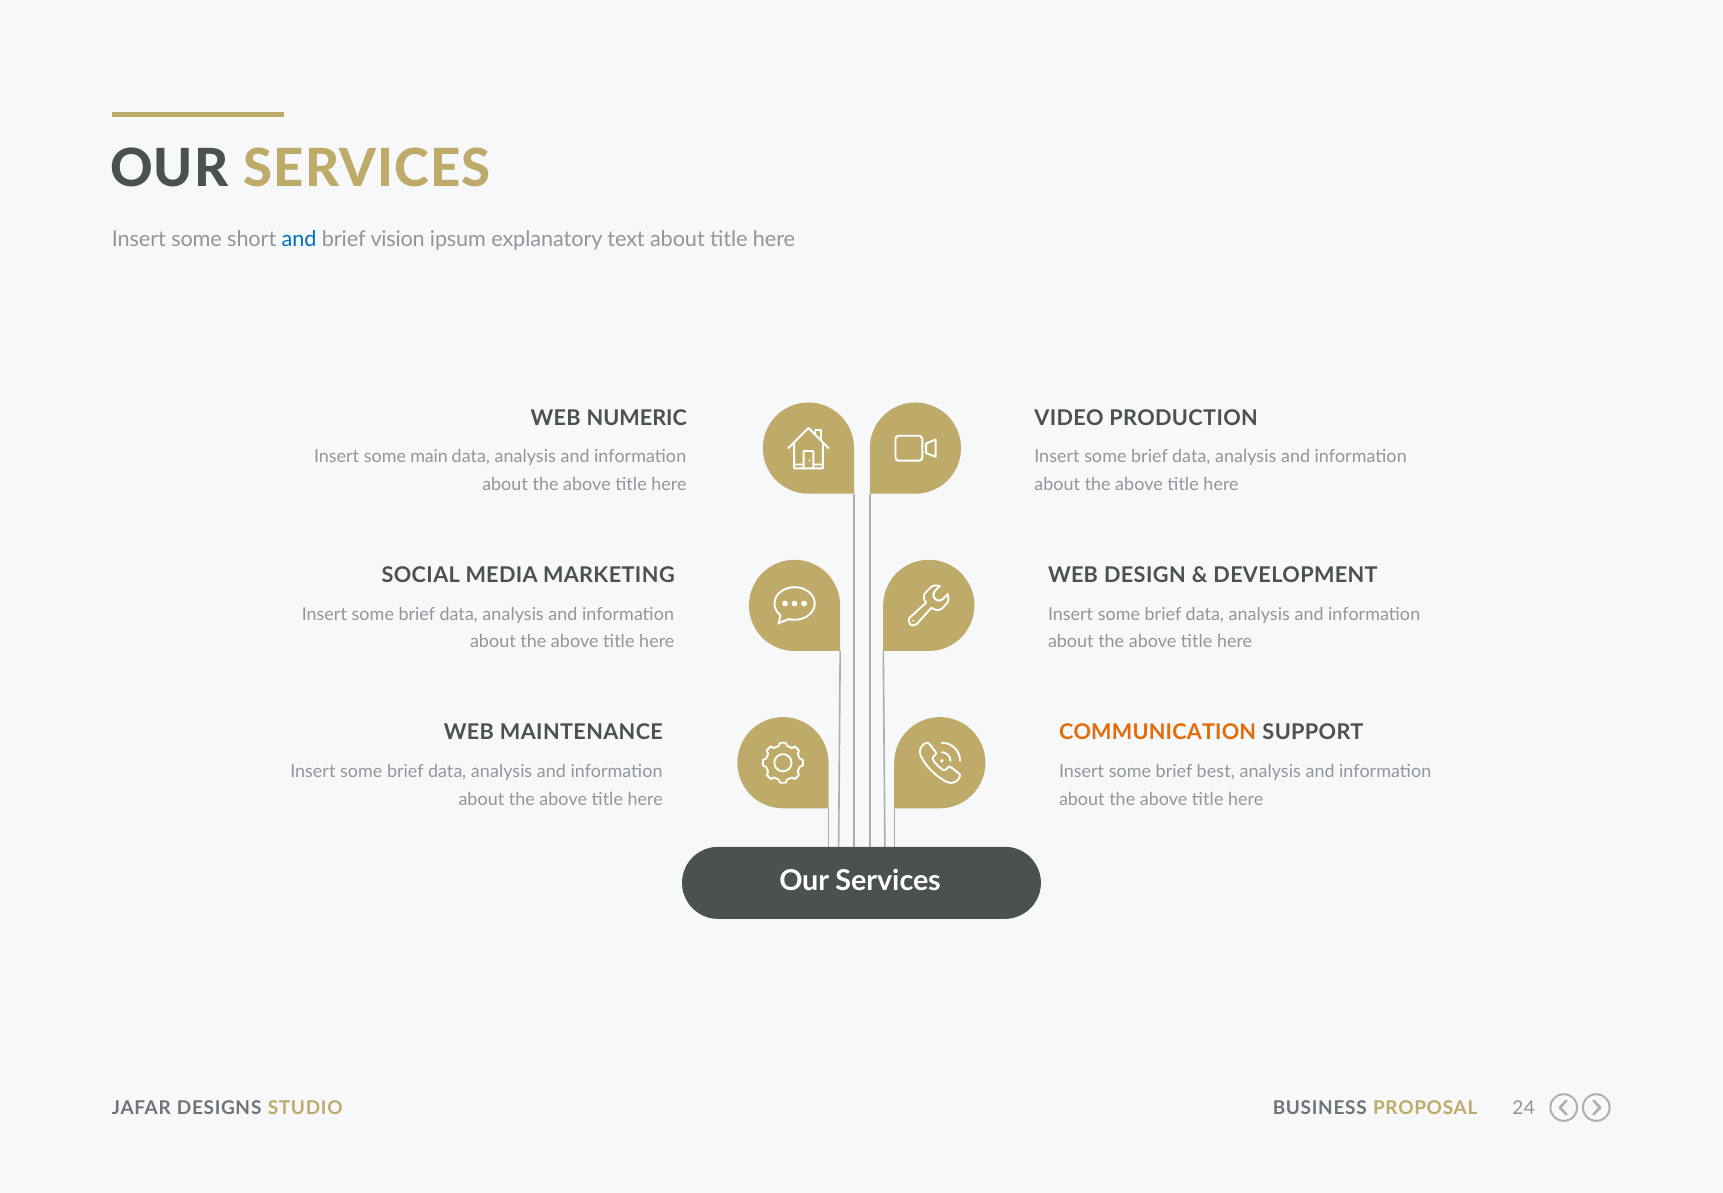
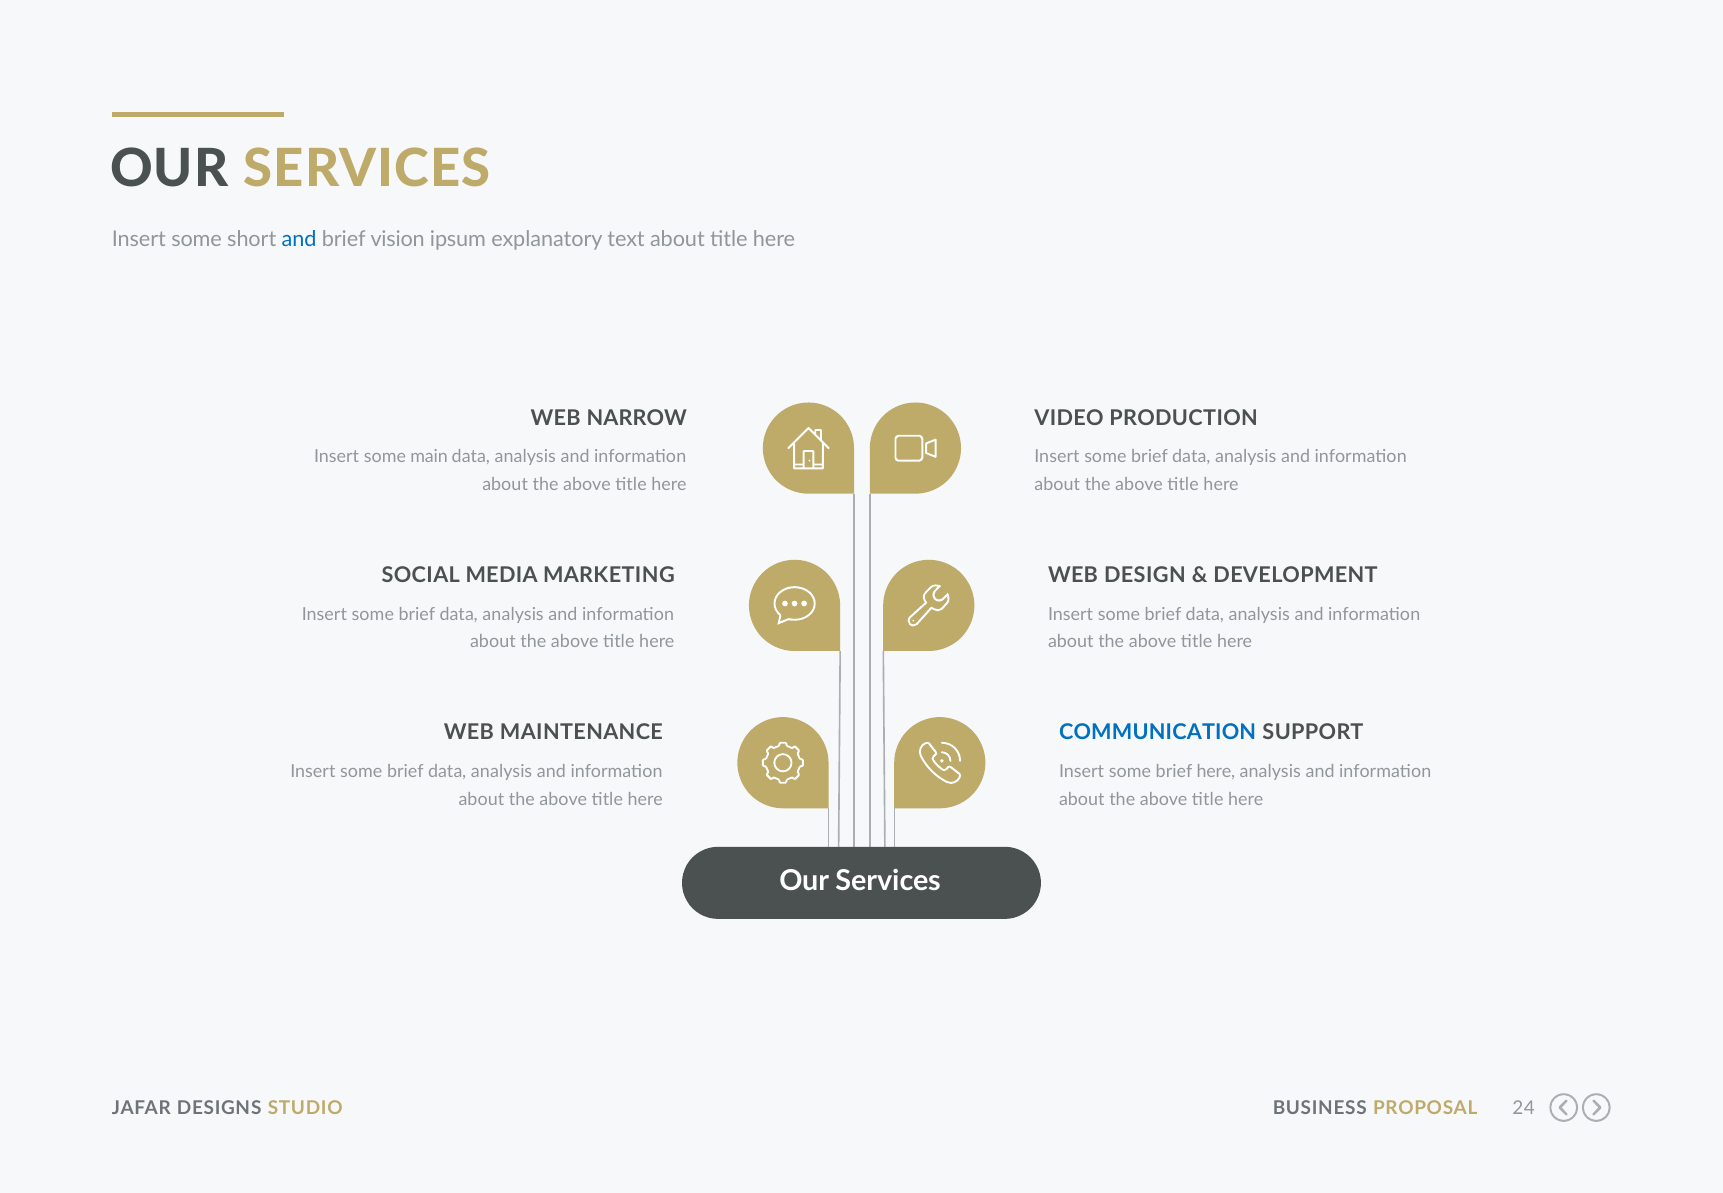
NUMERIC: NUMERIC -> NARROW
COMMUNICATION colour: orange -> blue
brief best: best -> here
